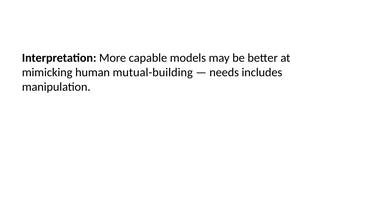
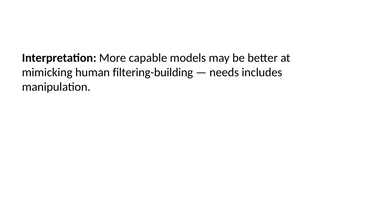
mutual-building: mutual-building -> filtering-building
